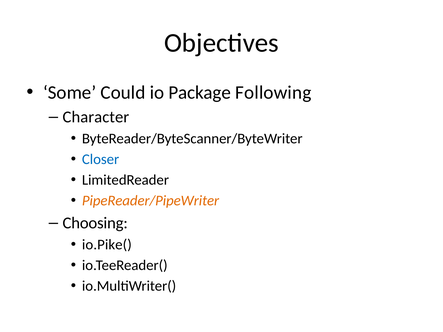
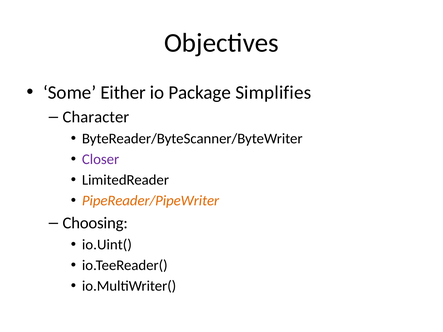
Could: Could -> Either
Following: Following -> Simplifies
Closer colour: blue -> purple
io.Pike(: io.Pike( -> io.Uint(
